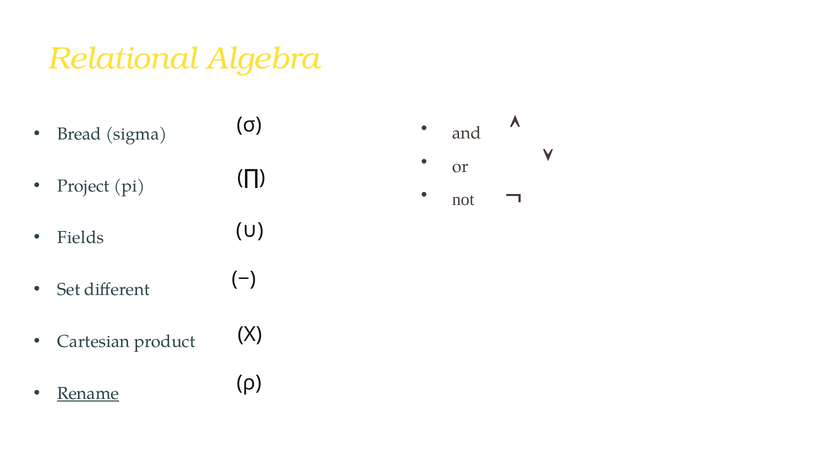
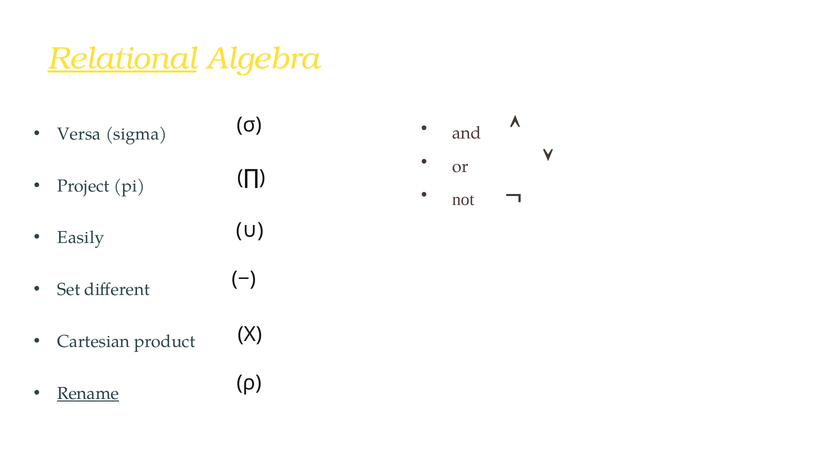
Relational underline: none -> present
Bread: Bread -> Versa
Fields: Fields -> Easily
